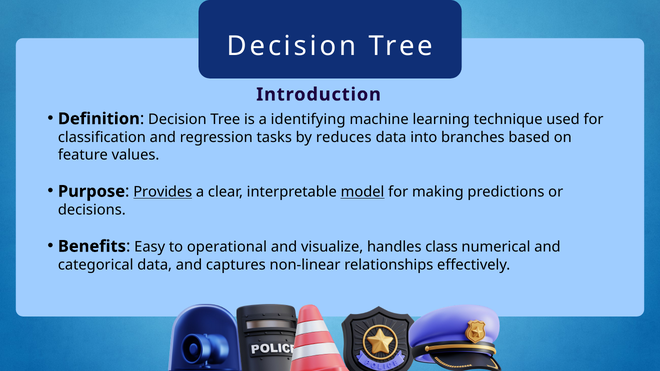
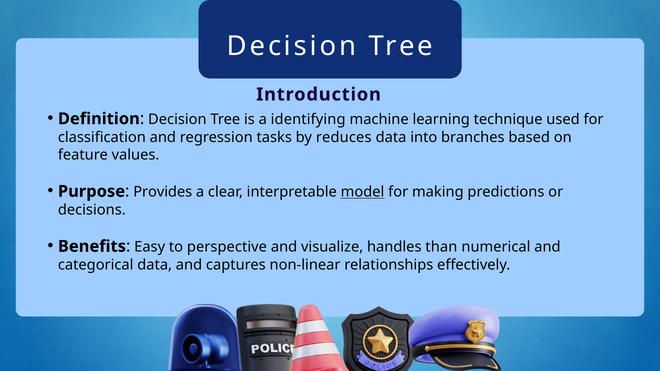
Provides underline: present -> none
operational: operational -> perspective
class: class -> than
